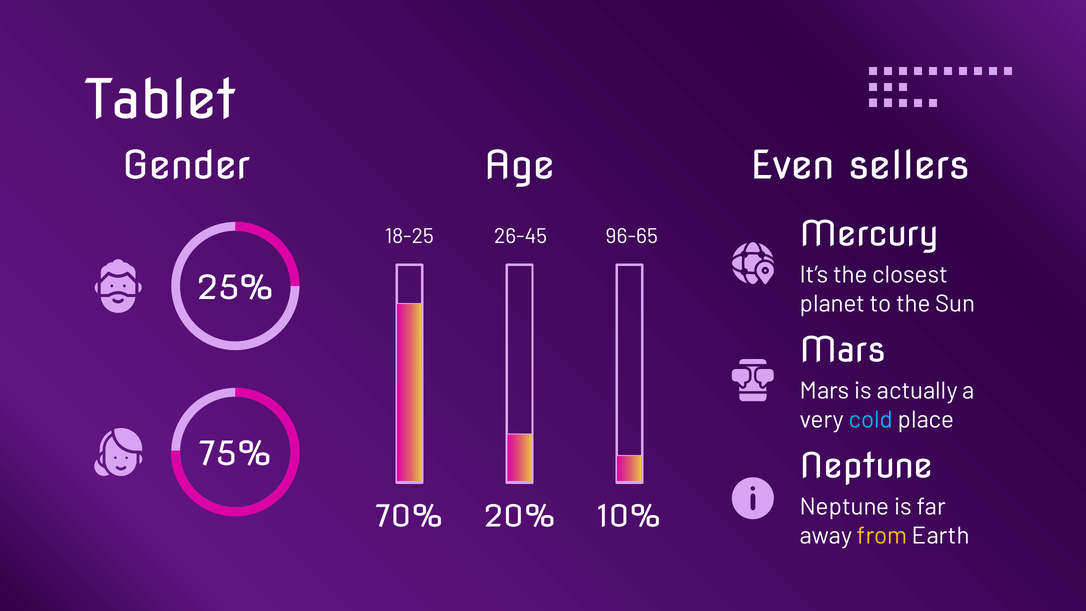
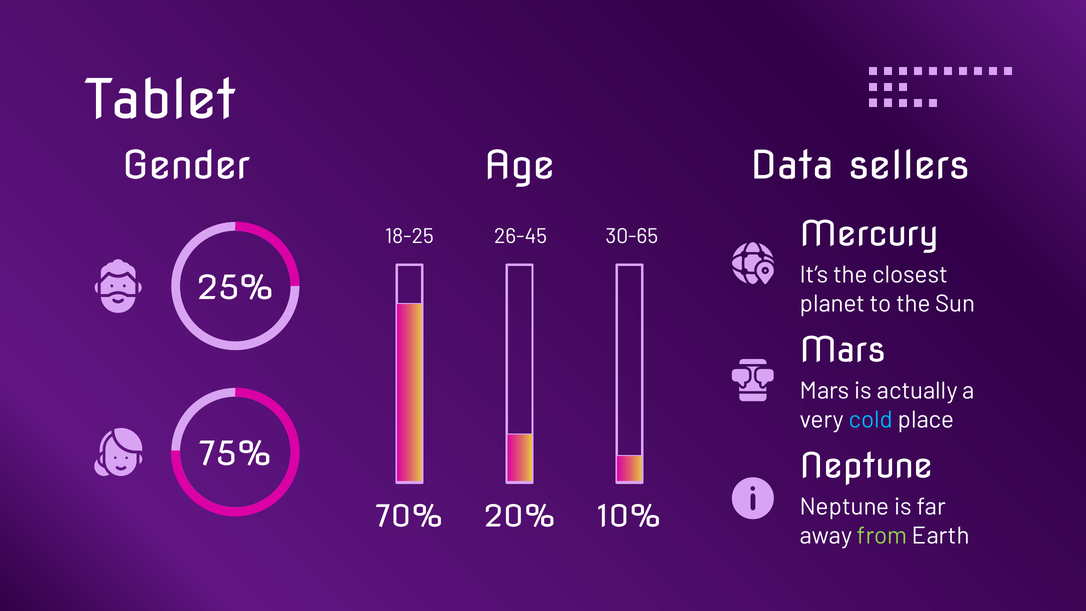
Even: Even -> Data
96-65: 96-65 -> 30-65
from colour: yellow -> light green
